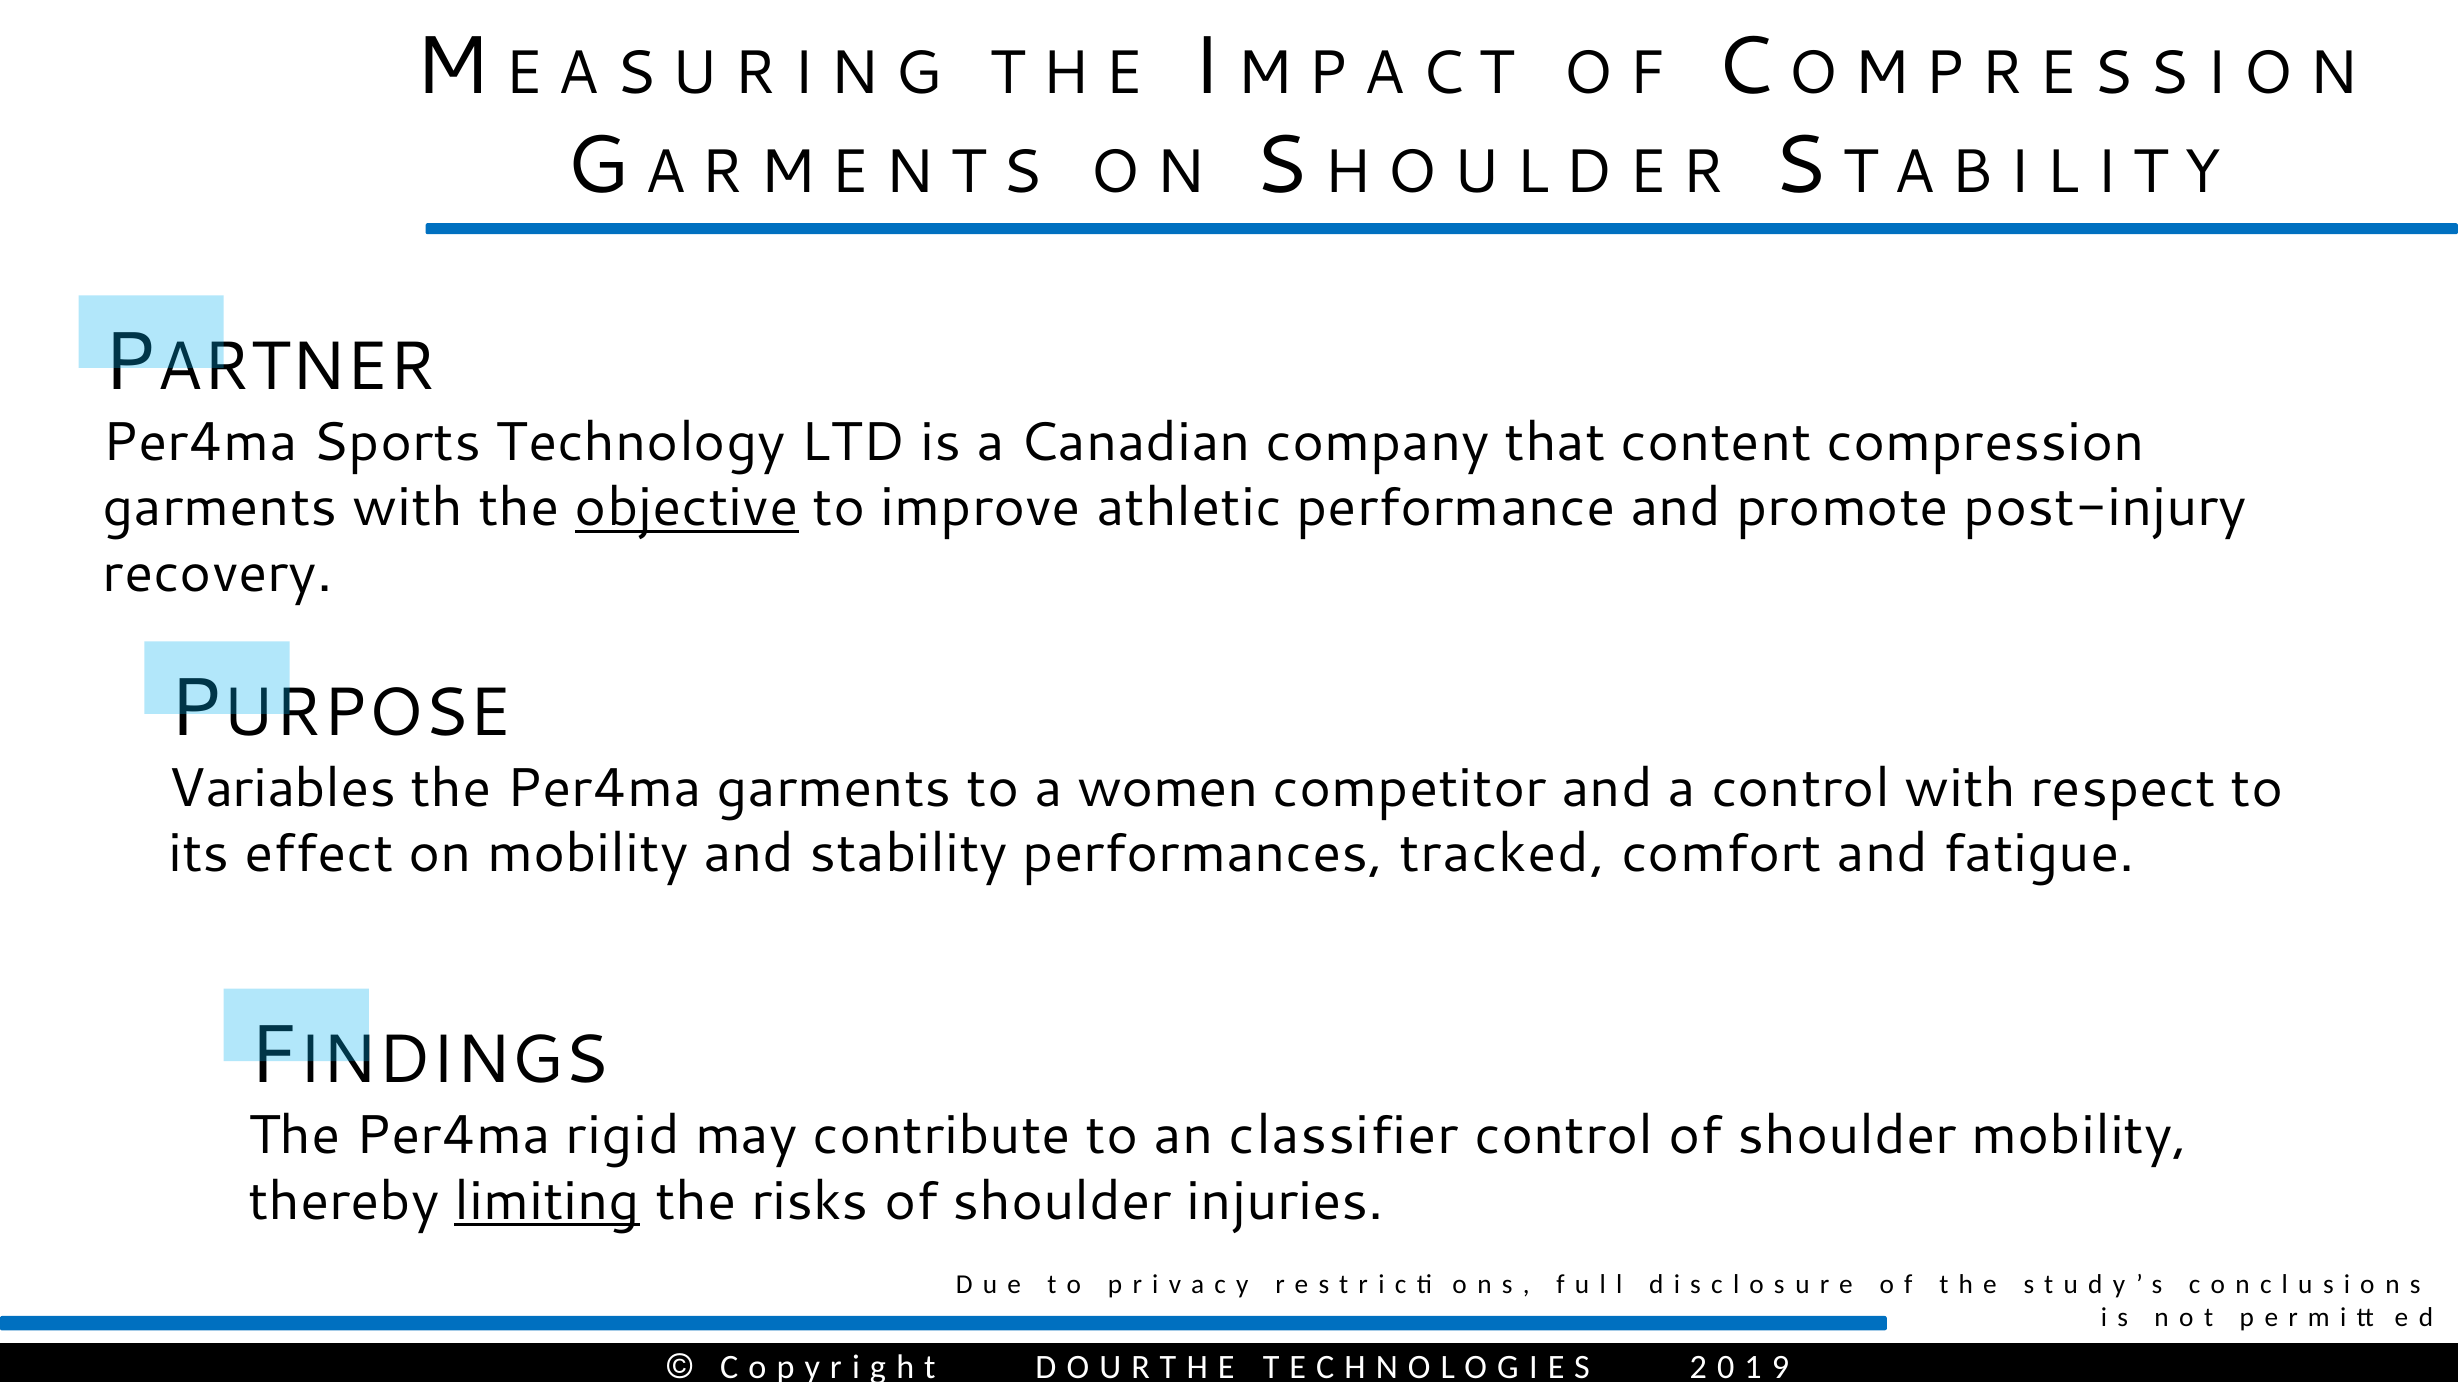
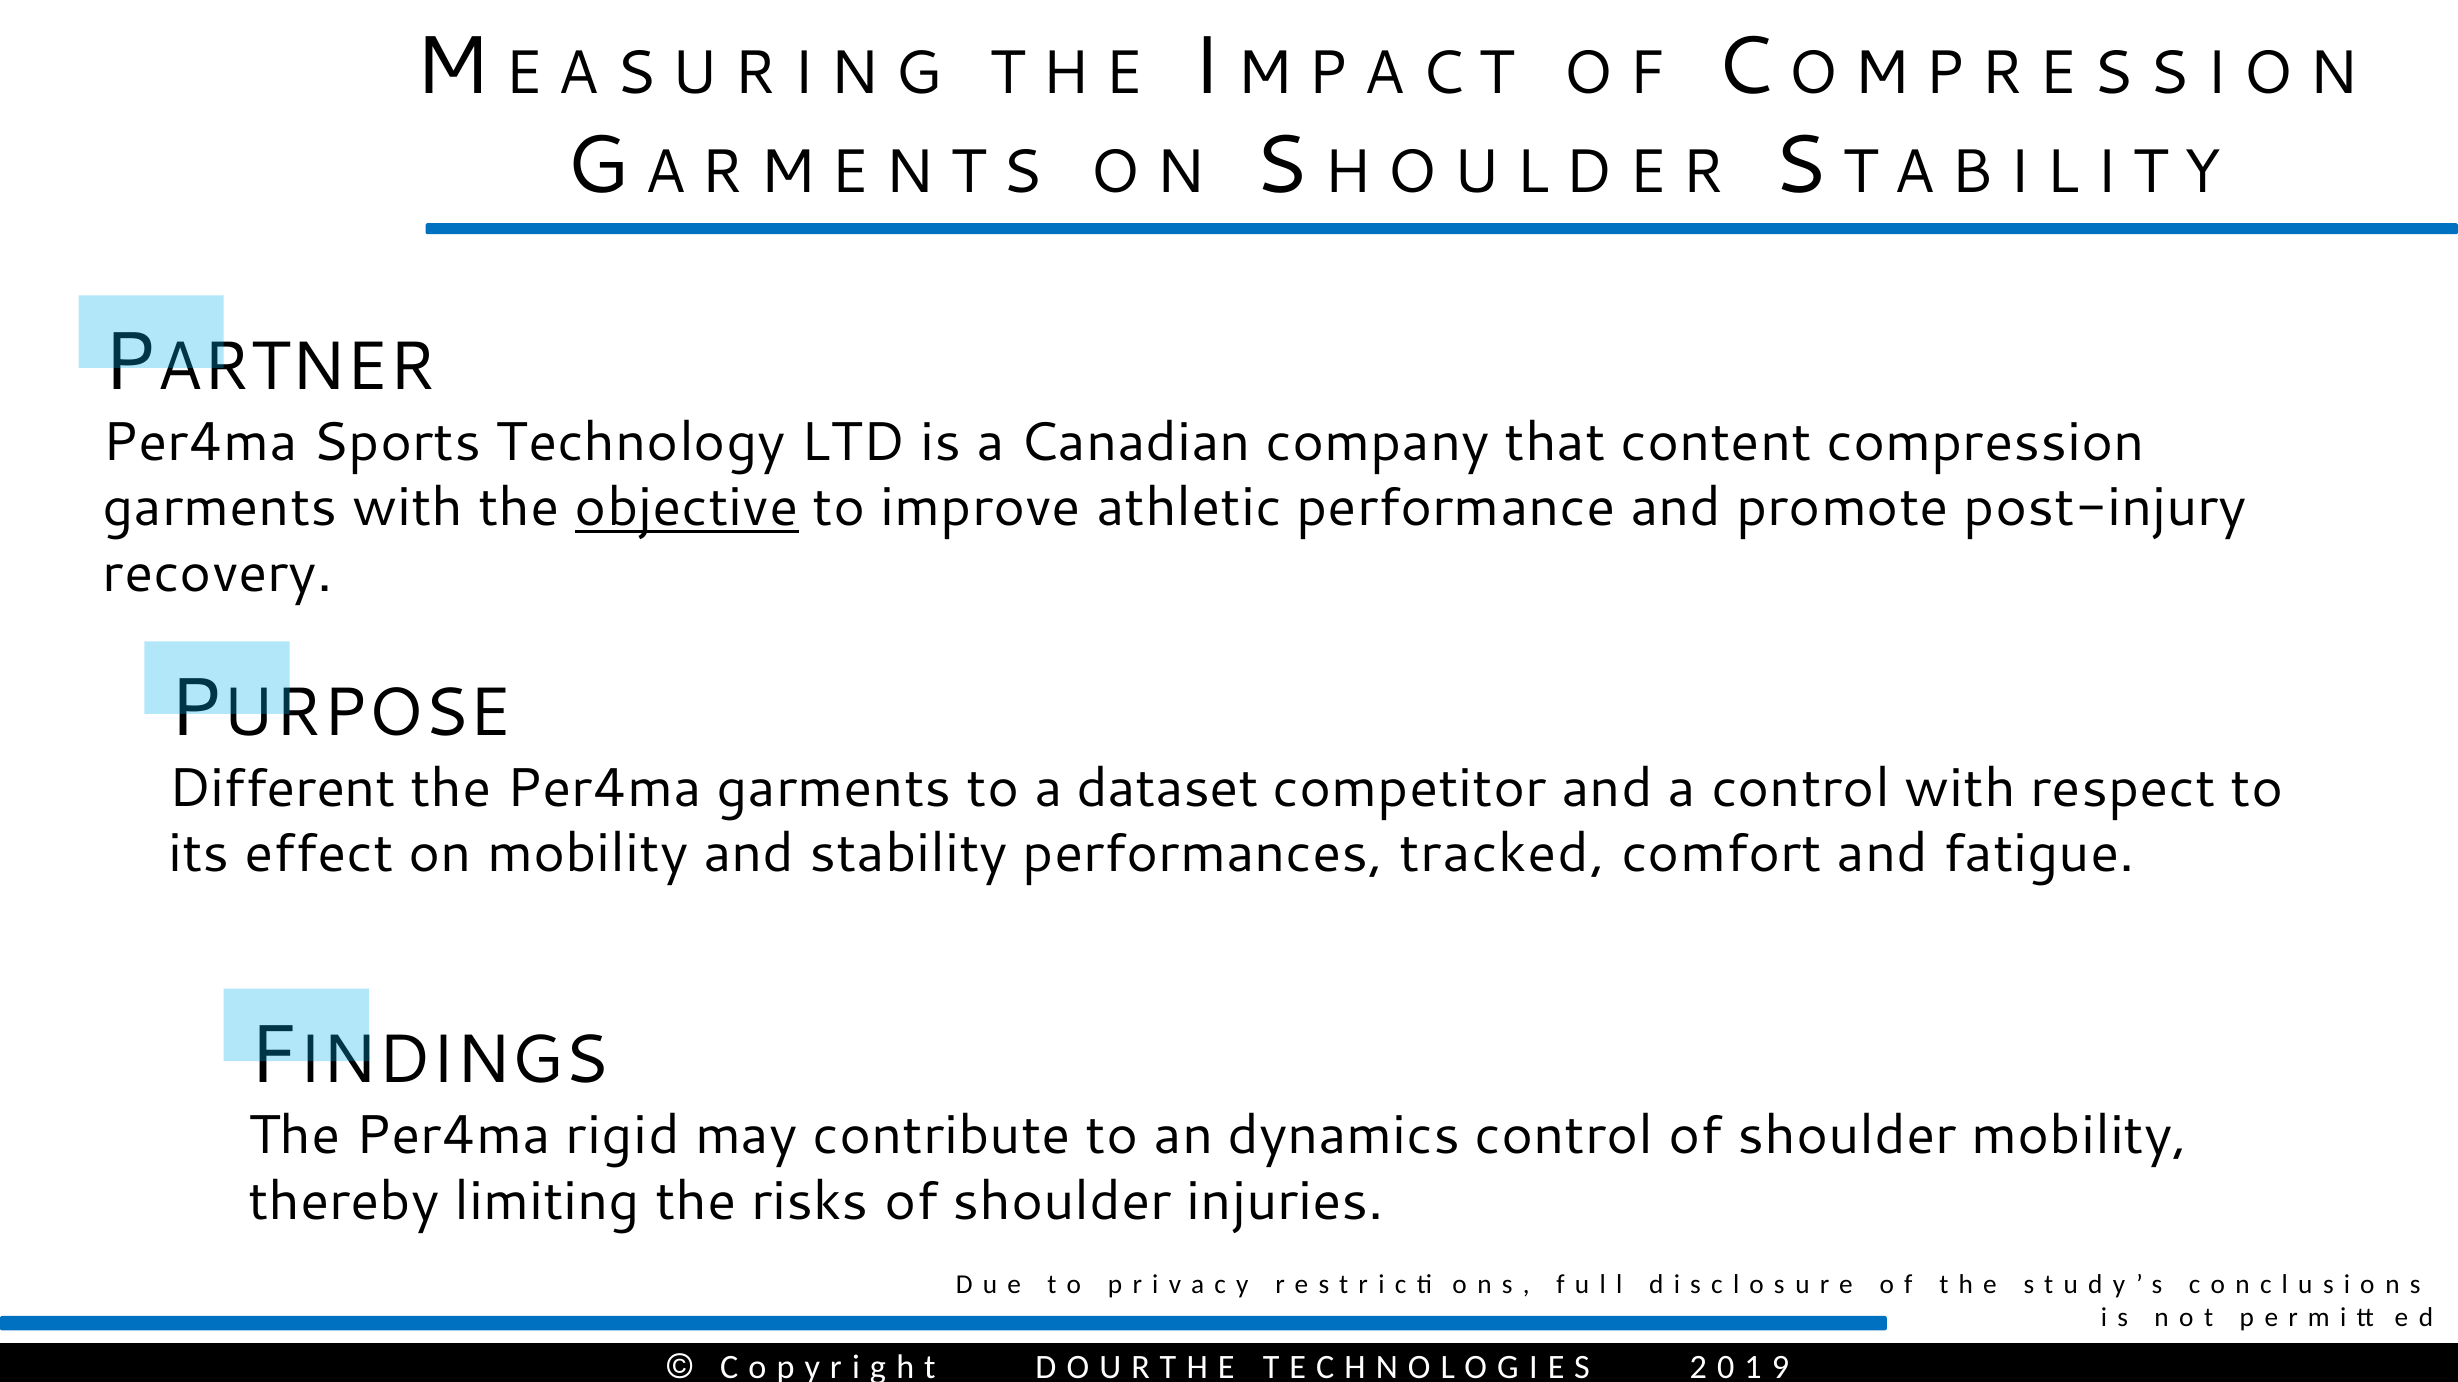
Variables: Variables -> Different
women: women -> dataset
classifier: classifier -> dynamics
limiting underline: present -> none
